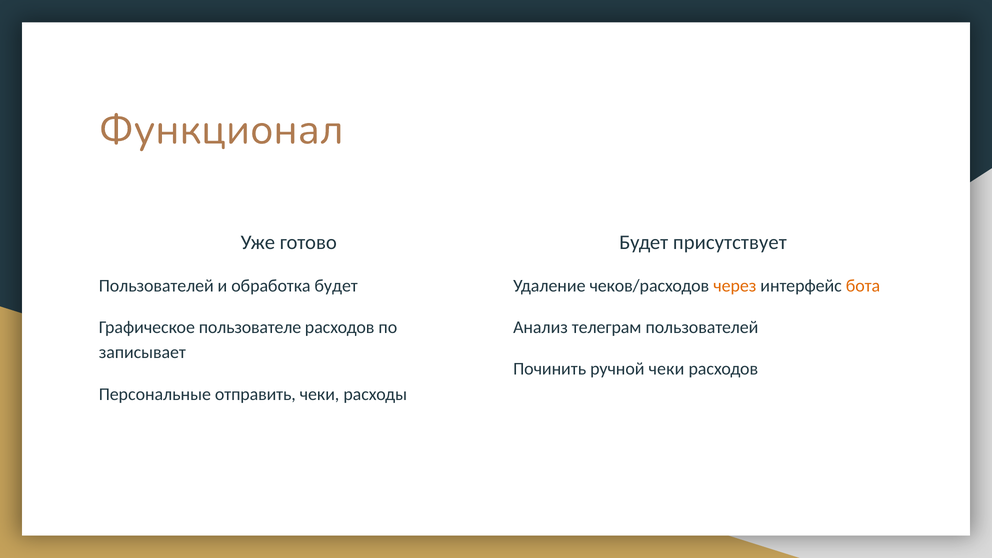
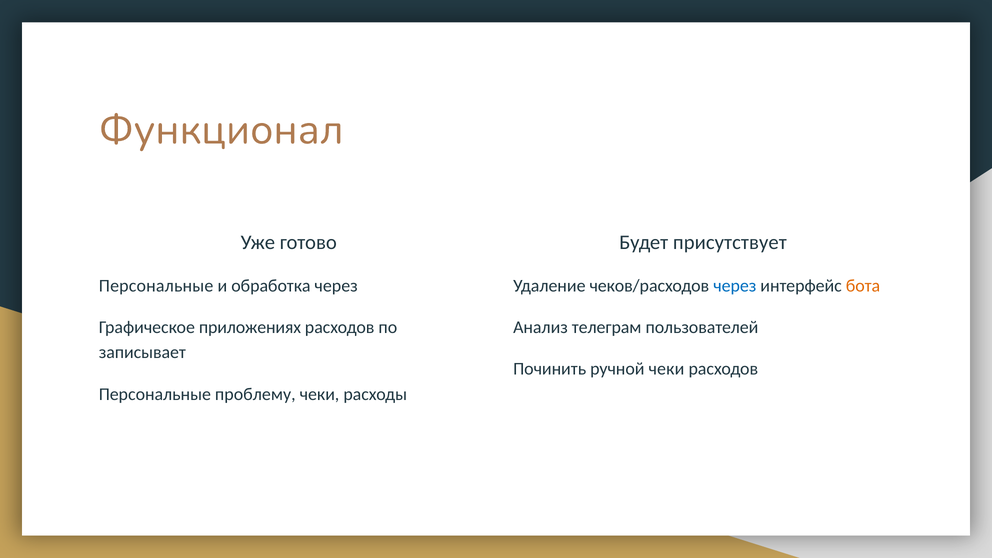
Пользователей at (156, 286): Пользователей -> Персональные
обработка будет: будет -> через
через at (735, 286) colour: orange -> blue
пользователе: пользователе -> приложениях
отправить: отправить -> проблему
